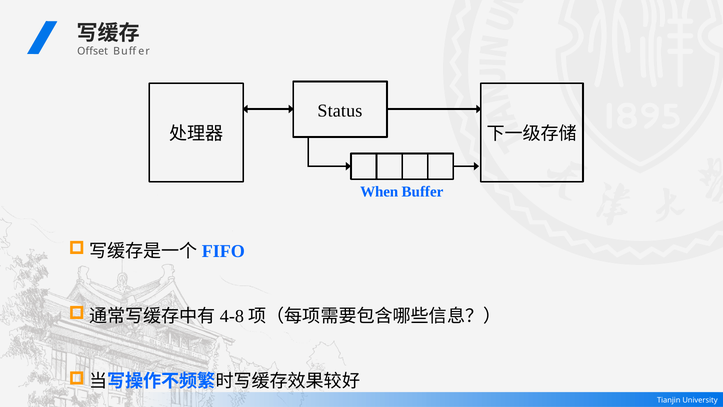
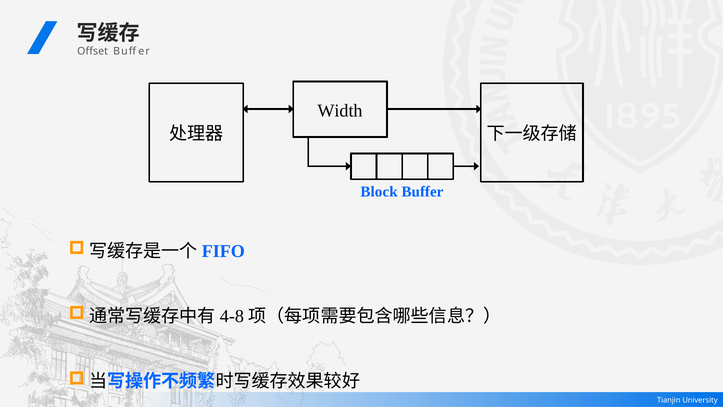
Status: Status -> Width
When: When -> Block
